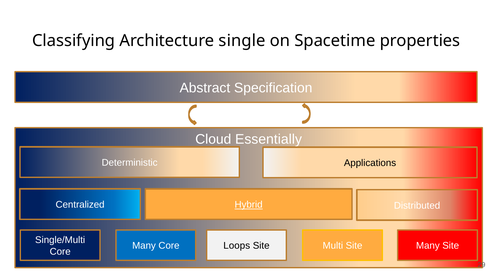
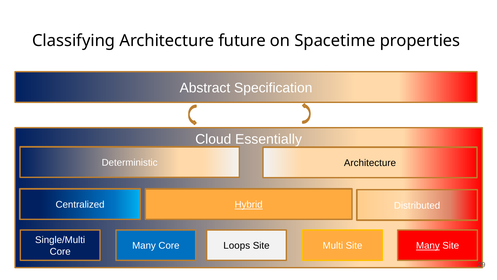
single: single -> future
Deterministic Applications: Applications -> Architecture
Many at (428, 245) underline: none -> present
